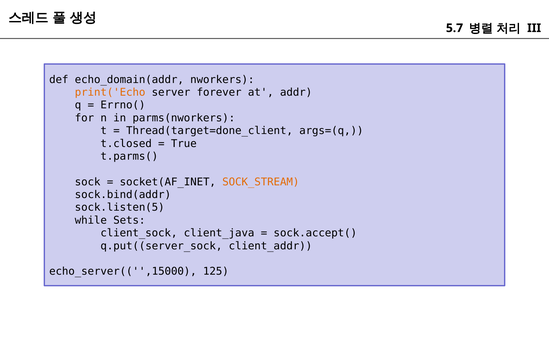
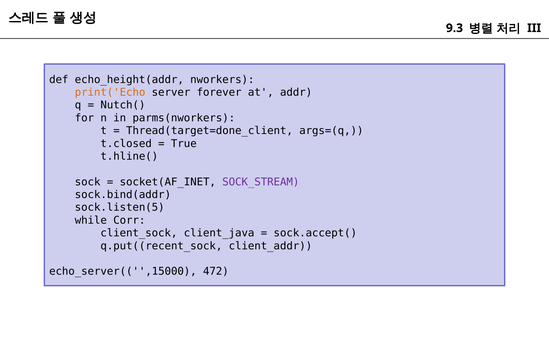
5.7: 5.7 -> 9.3
echo_domain(addr: echo_domain(addr -> echo_height(addr
Errno(: Errno( -> Nutch(
t.parms(: t.parms( -> t.hline(
SOCK_STREAM colour: orange -> purple
Sets: Sets -> Corr
q.put((server_sock: q.put((server_sock -> q.put((recent_sock
125: 125 -> 472
